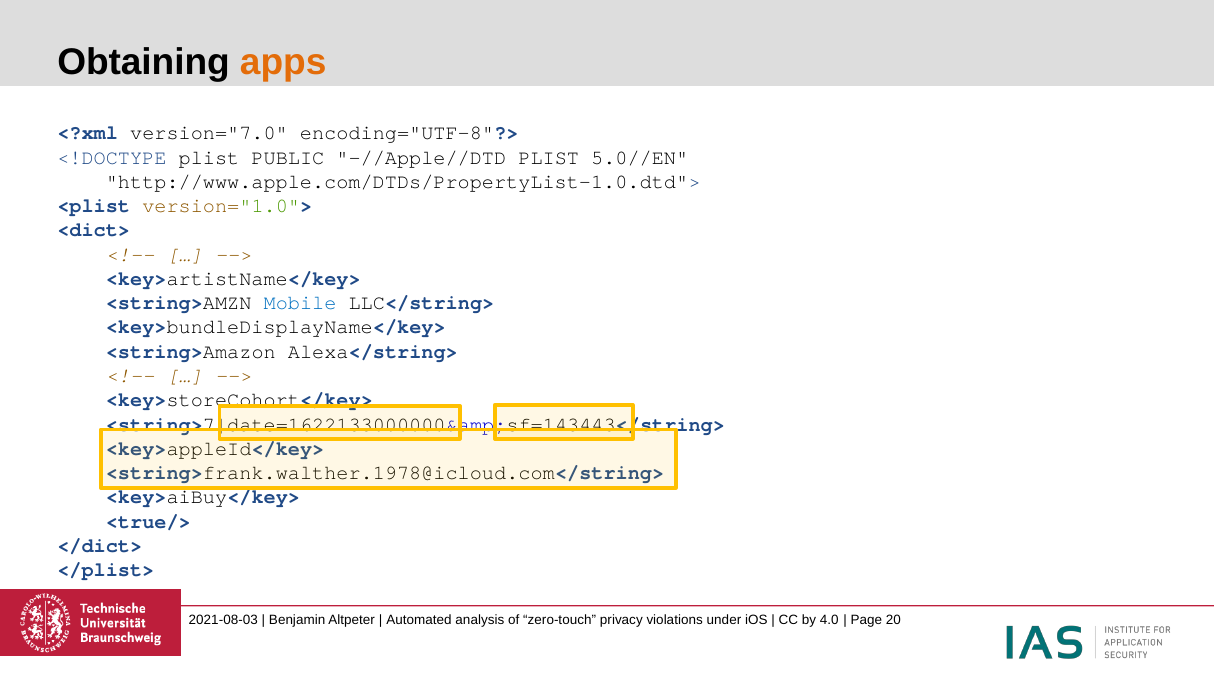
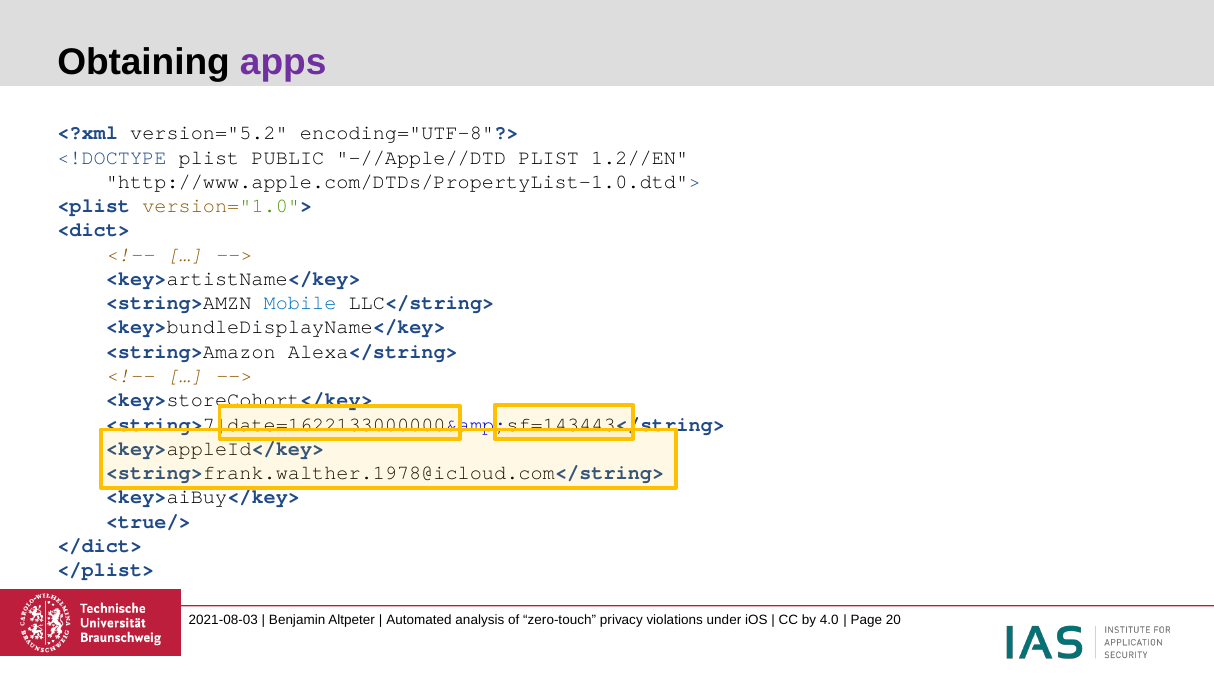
apps colour: orange -> purple
version="7.0: version="7.0 -> version="5.2
5.0//EN: 5.0//EN -> 1.2//EN
